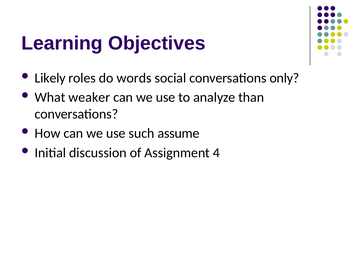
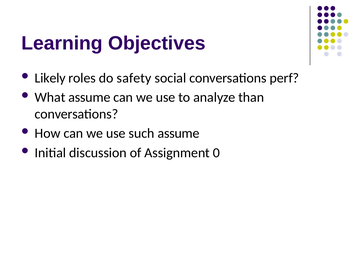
words: words -> safety
only: only -> perf
What weaker: weaker -> assume
4: 4 -> 0
